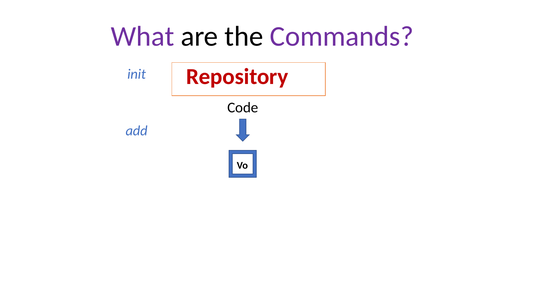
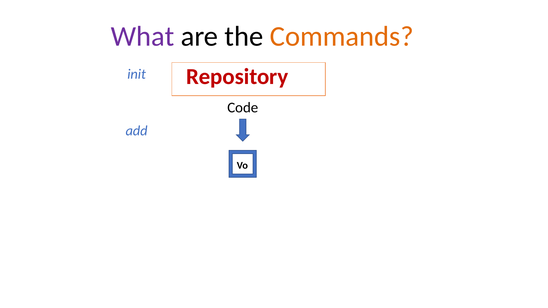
Commands colour: purple -> orange
